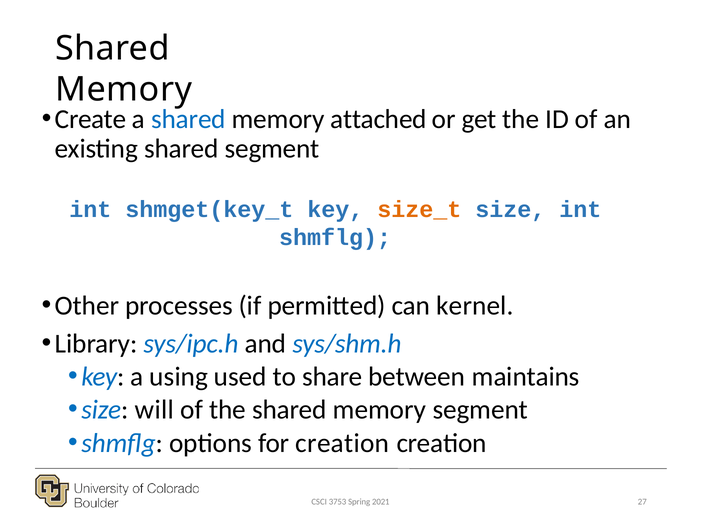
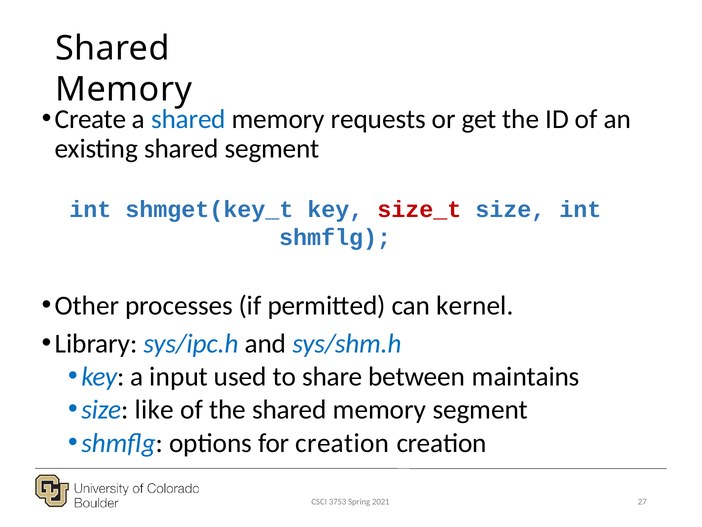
attached: attached -> requests
size_t colour: orange -> red
using: using -> input
will: will -> like
